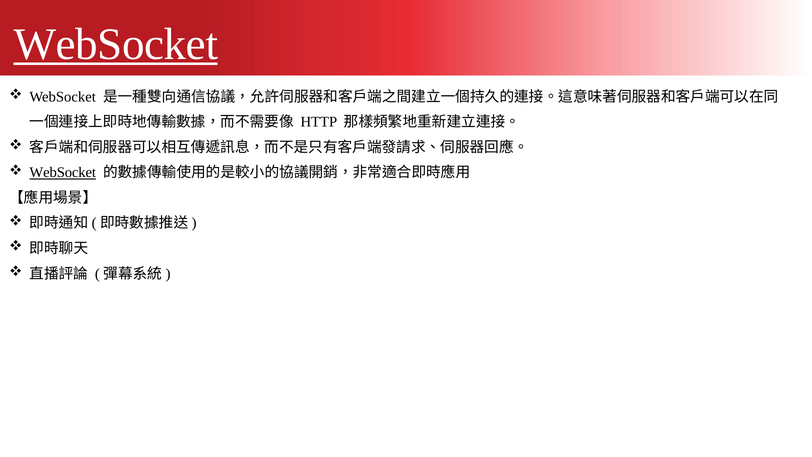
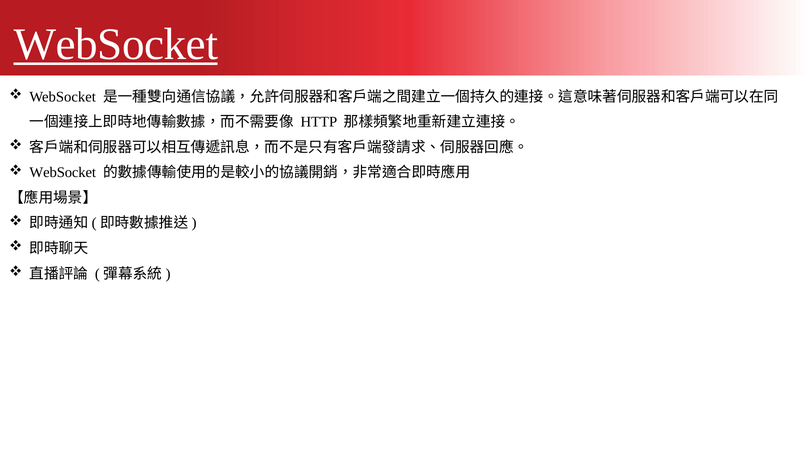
WebSocket at (63, 173) underline: present -> none
